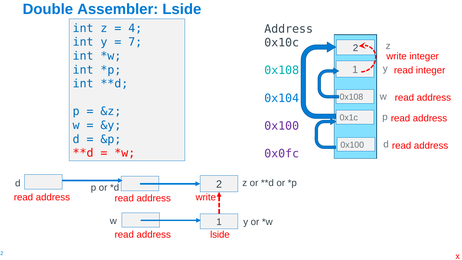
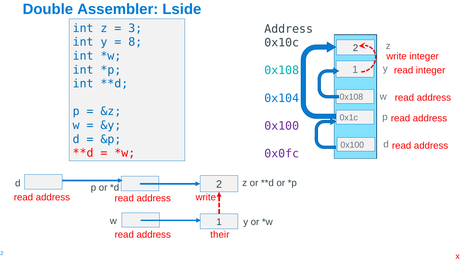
4: 4 -> 3
7: 7 -> 8
address lside: lside -> their
